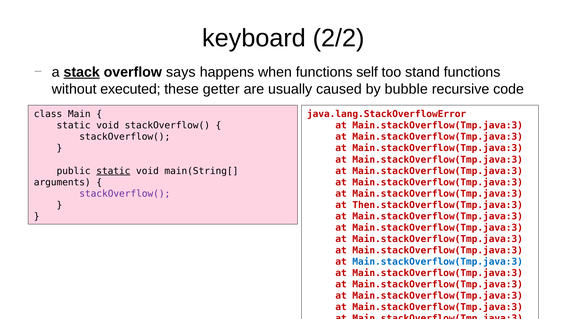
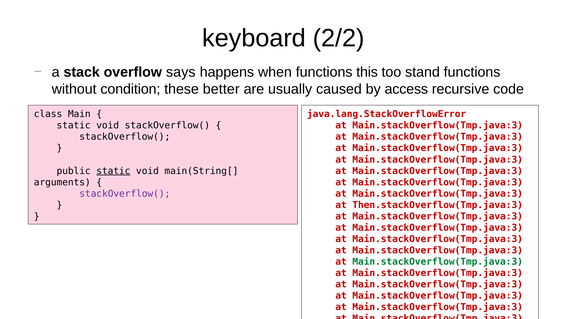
stack underline: present -> none
self: self -> this
executed: executed -> condition
getter: getter -> better
bubble: bubble -> access
Main.stackOverflow(Tmp.java:3 at (438, 262) colour: blue -> green
